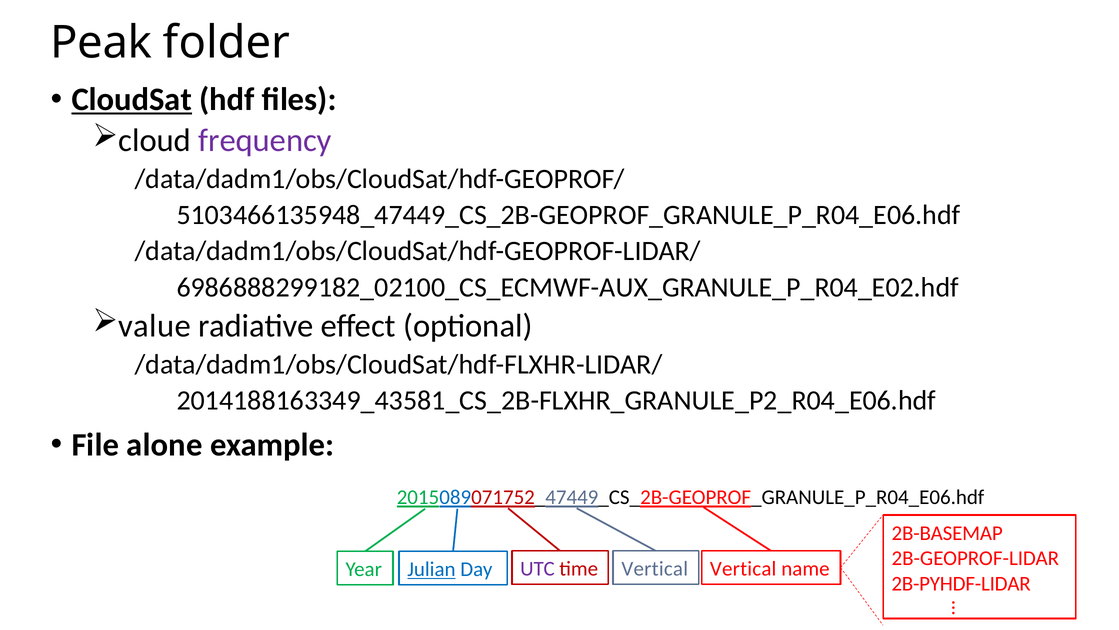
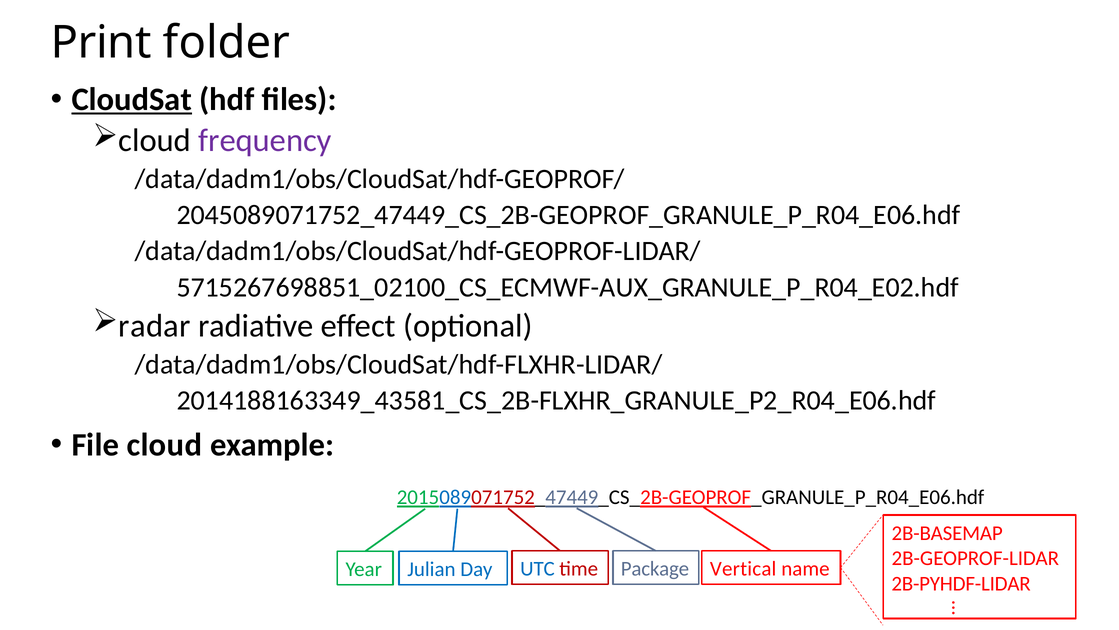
Peak: Peak -> Print
5103466135948_47449_CS_2B-GEOPROF_GRANULE_P_R04_E06.hdf: 5103466135948_47449_CS_2B-GEOPROF_GRANULE_P_R04_E06.hdf -> 2045089071752_47449_CS_2B-GEOPROF_GRANULE_P_R04_E06.hdf
6986888299182_02100_CS_ECMWF-AUX_GRANULE_P_R04_E02.hdf: 6986888299182_02100_CS_ECMWF-AUX_GRANULE_P_R04_E02.hdf -> 5715267698851_02100_CS_ECMWF-AUX_GRANULE_P_R04_E02.hdf
value: value -> radar
File alone: alone -> cloud
Vertical at (655, 569): Vertical -> Package
Julian underline: present -> none
UTC colour: purple -> blue
